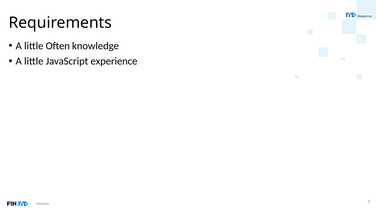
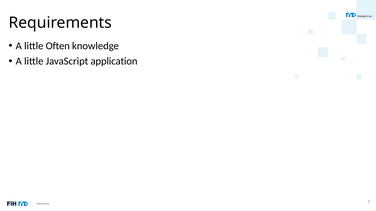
experience: experience -> application
